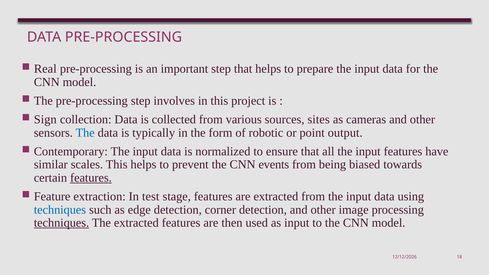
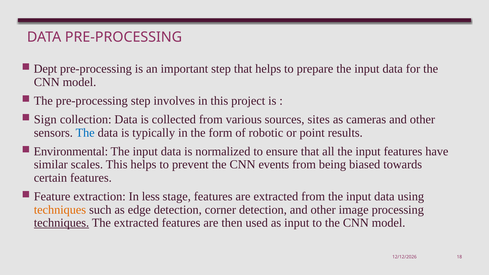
Real: Real -> Dept
output: output -> results
Contemporary: Contemporary -> Environmental
features at (91, 178) underline: present -> none
test: test -> less
techniques at (60, 210) colour: blue -> orange
